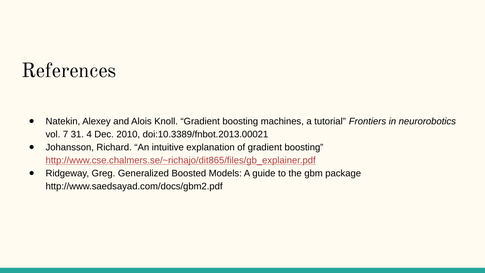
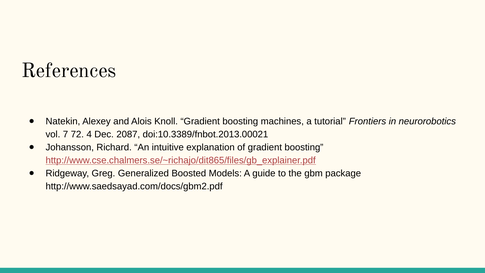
31: 31 -> 72
2010: 2010 -> 2087
